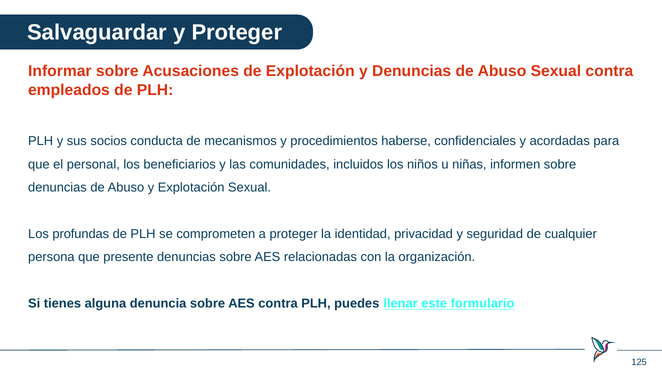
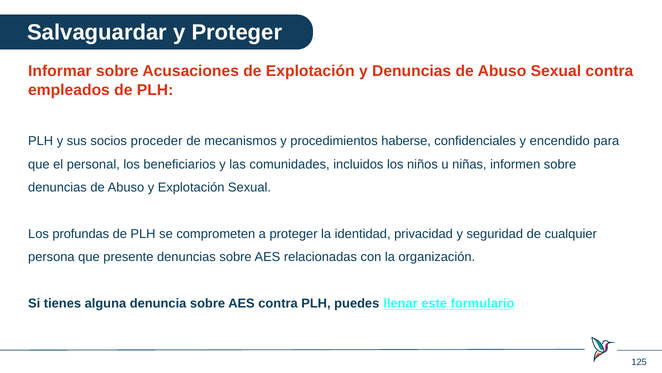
conducta: conducta -> proceder
acordadas: acordadas -> encendido
